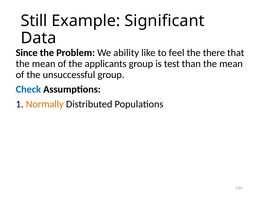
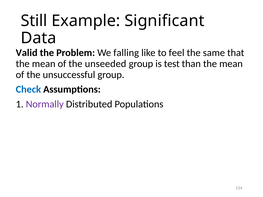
Since: Since -> Valid
ability: ability -> falling
there: there -> same
applicants: applicants -> unseeded
Normally colour: orange -> purple
